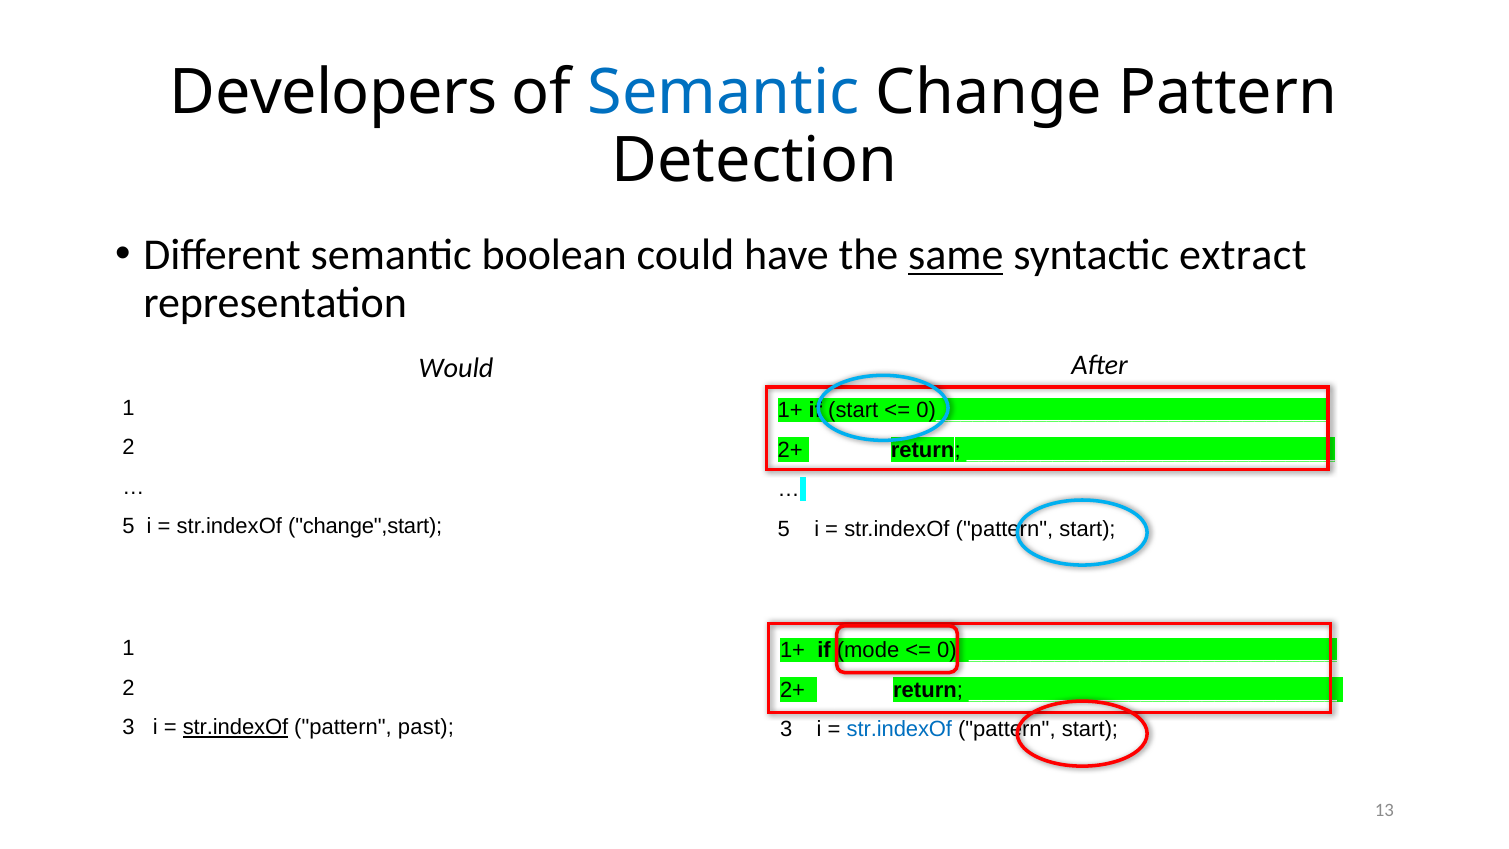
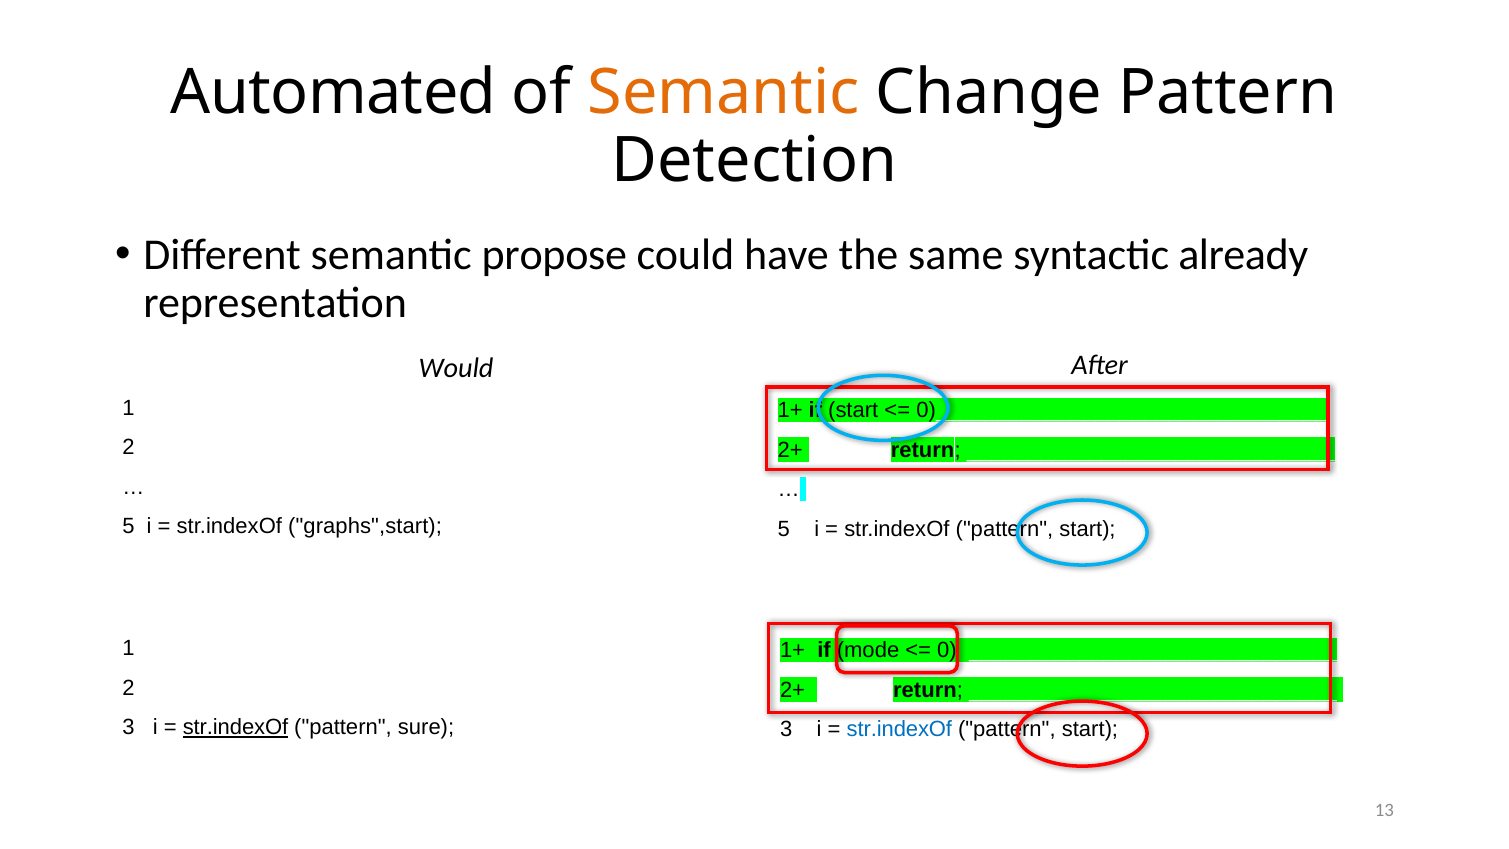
Developers: Developers -> Automated
Semantic at (724, 93) colour: blue -> orange
boolean: boolean -> propose
same underline: present -> none
extract: extract -> already
change",start: change",start -> graphs",start
past: past -> sure
